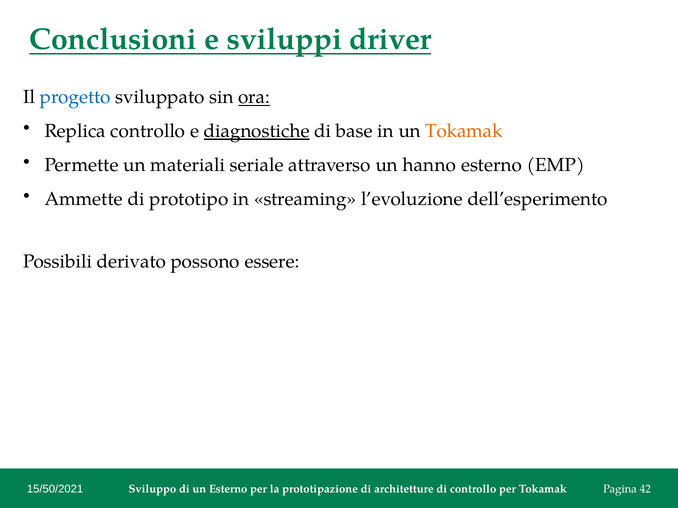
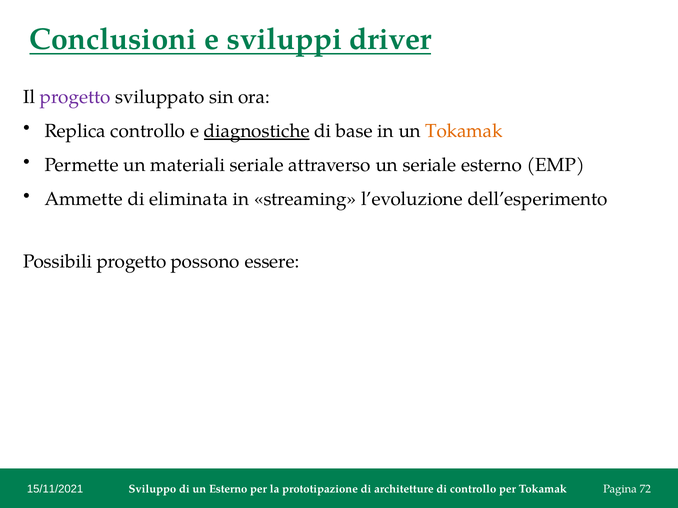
progetto at (75, 97) colour: blue -> purple
ora underline: present -> none
un hanno: hanno -> seriale
prototipo: prototipo -> eliminata
Possibili derivato: derivato -> progetto
15/50/2021: 15/50/2021 -> 15/11/2021
42: 42 -> 72
